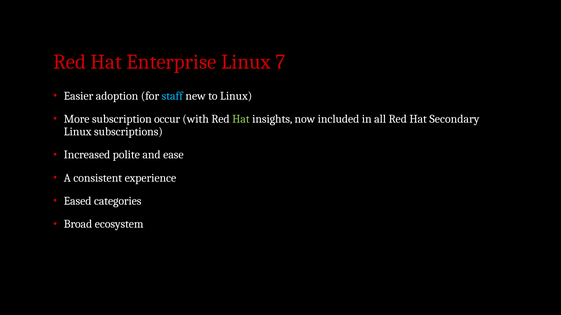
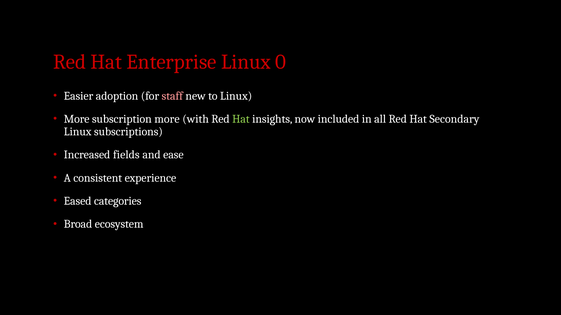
7: 7 -> 0
staff colour: light blue -> pink
subscription occur: occur -> more
polite: polite -> fields
